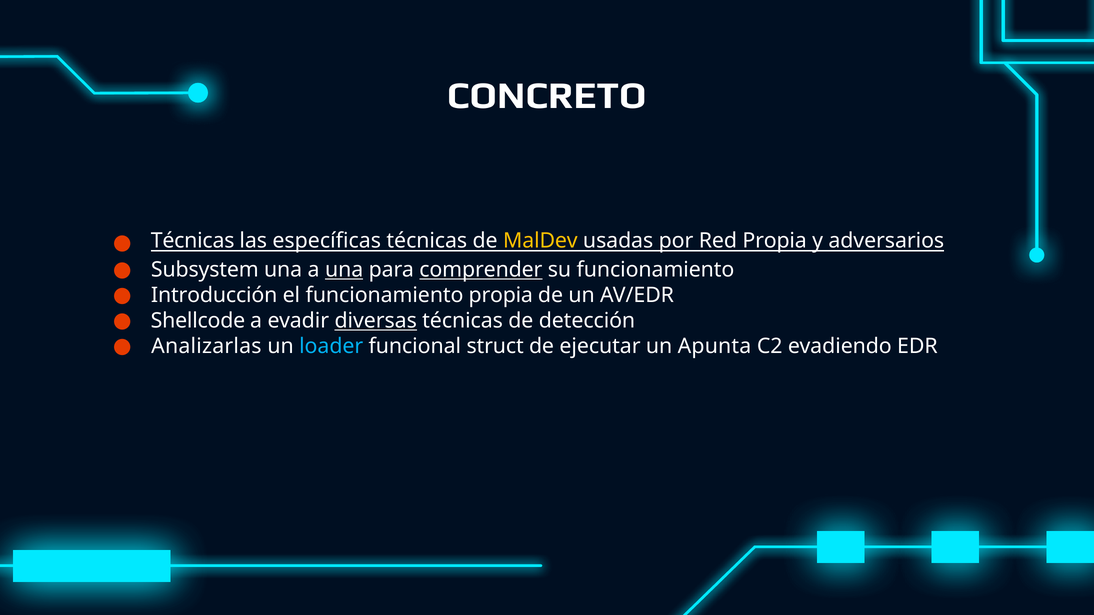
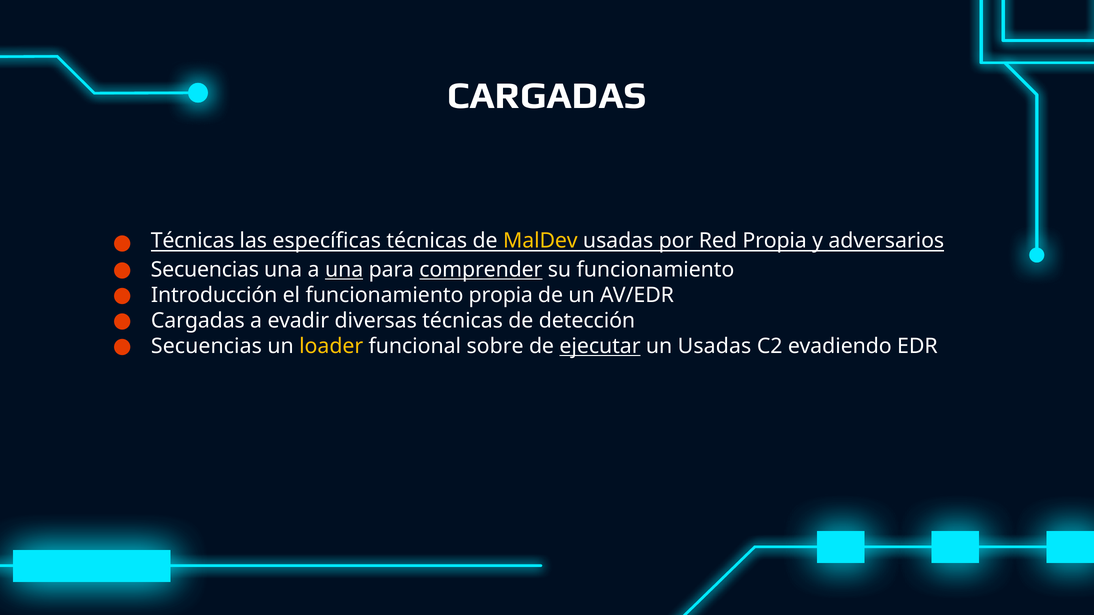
CONCRETO at (547, 96): CONCRETO -> CARGADAS
Subsystem at (205, 270): Subsystem -> Secuencias
Shellcode at (198, 321): Shellcode -> Cargadas
diversas underline: present -> none
Analizarlas at (206, 346): Analizarlas -> Secuencias
loader colour: light blue -> yellow
struct: struct -> sobre
ejecutar underline: none -> present
un Apunta: Apunta -> Usadas
